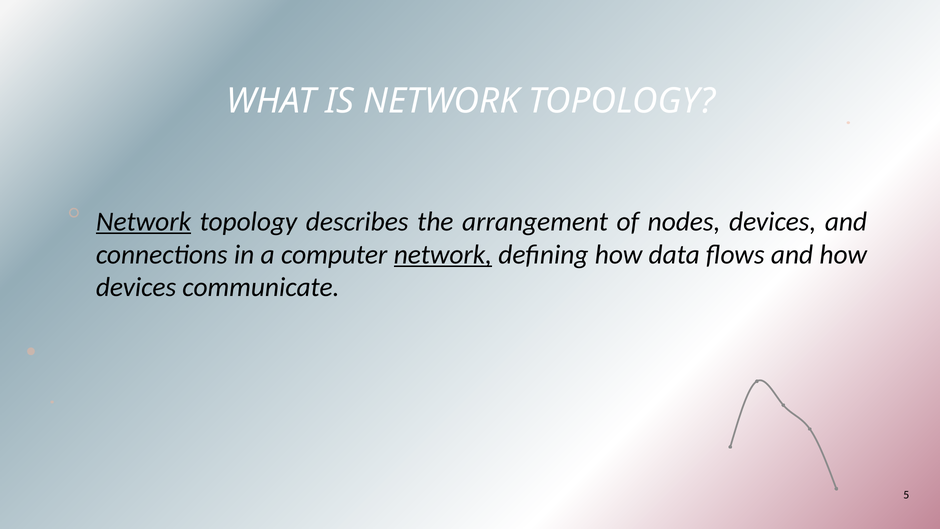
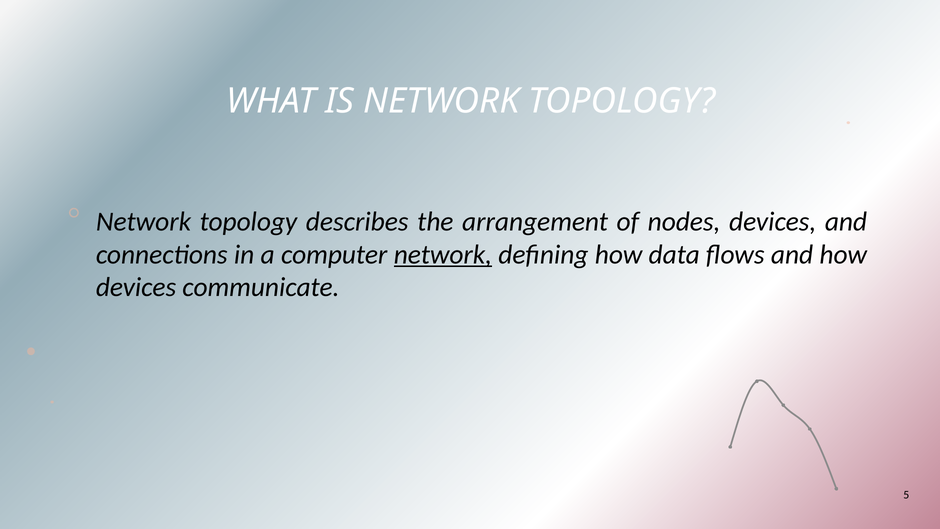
Network at (143, 221) underline: present -> none
